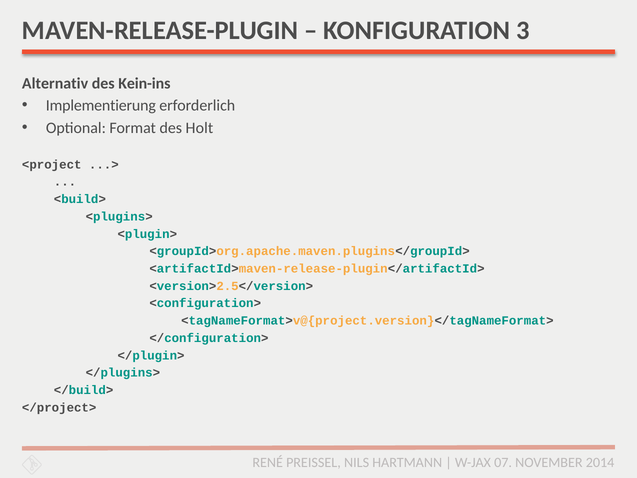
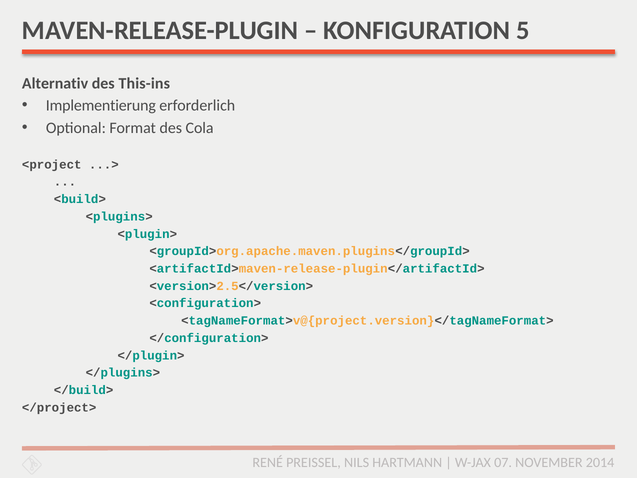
3: 3 -> 5
Kein-ins: Kein-ins -> This-ins
Holt: Holt -> Cola
